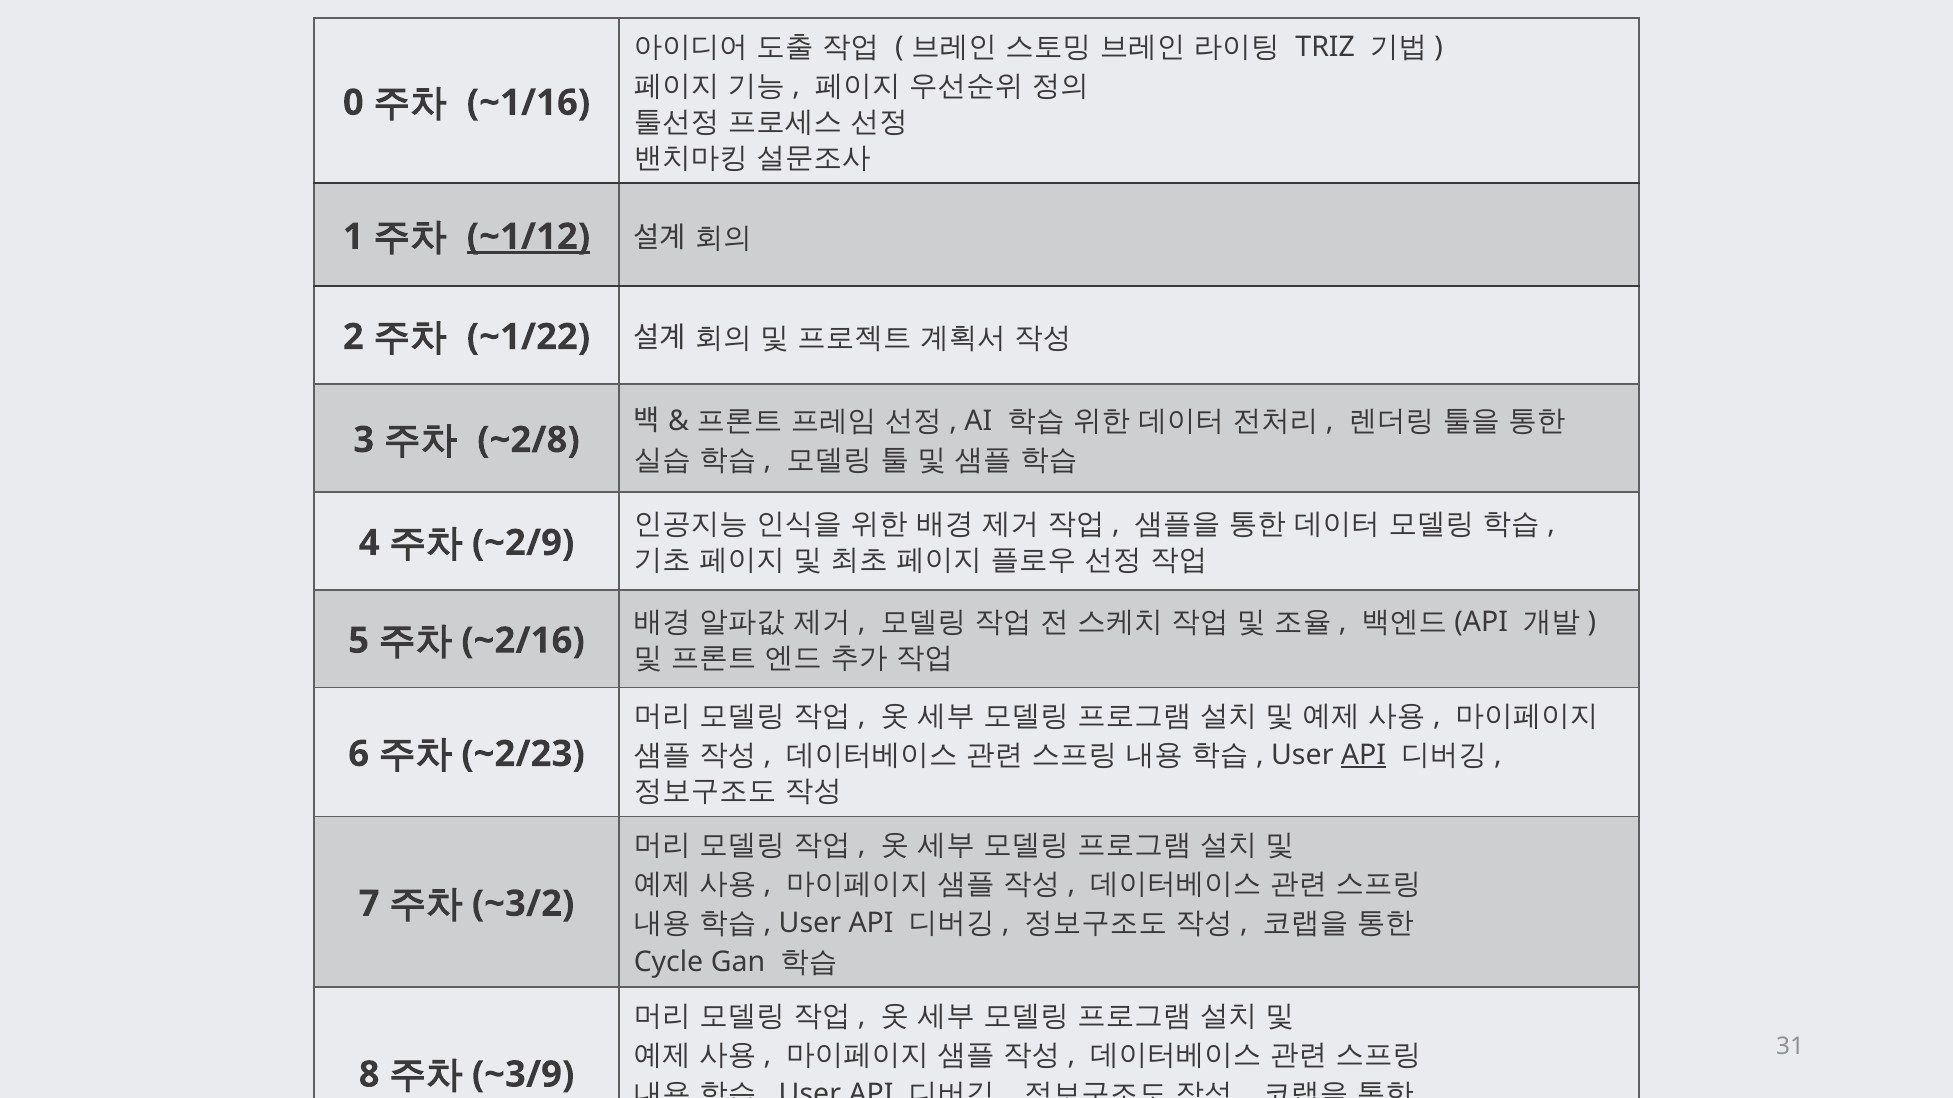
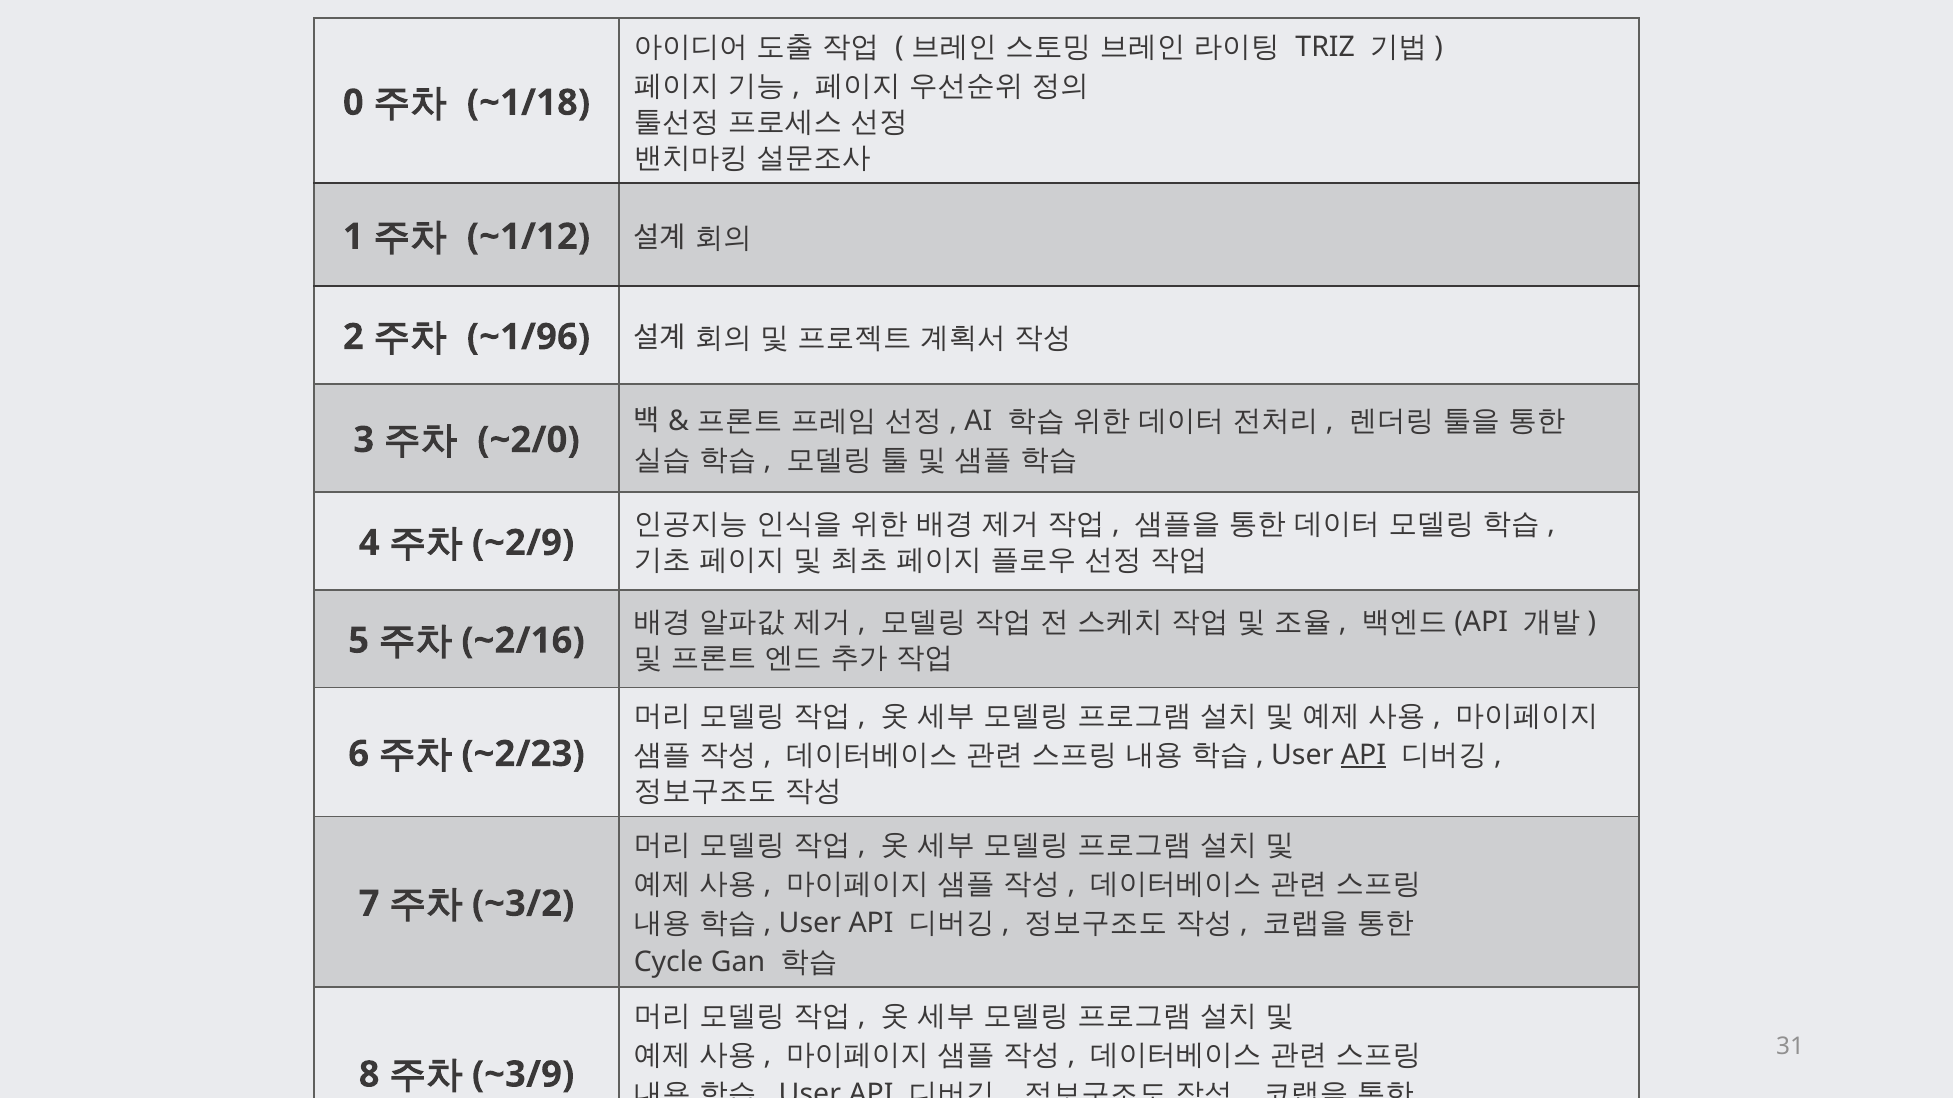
~1/16: ~1/16 -> ~1/18
~1/12 underline: present -> none
~1/22: ~1/22 -> ~1/96
~2/8: ~2/8 -> ~2/0
